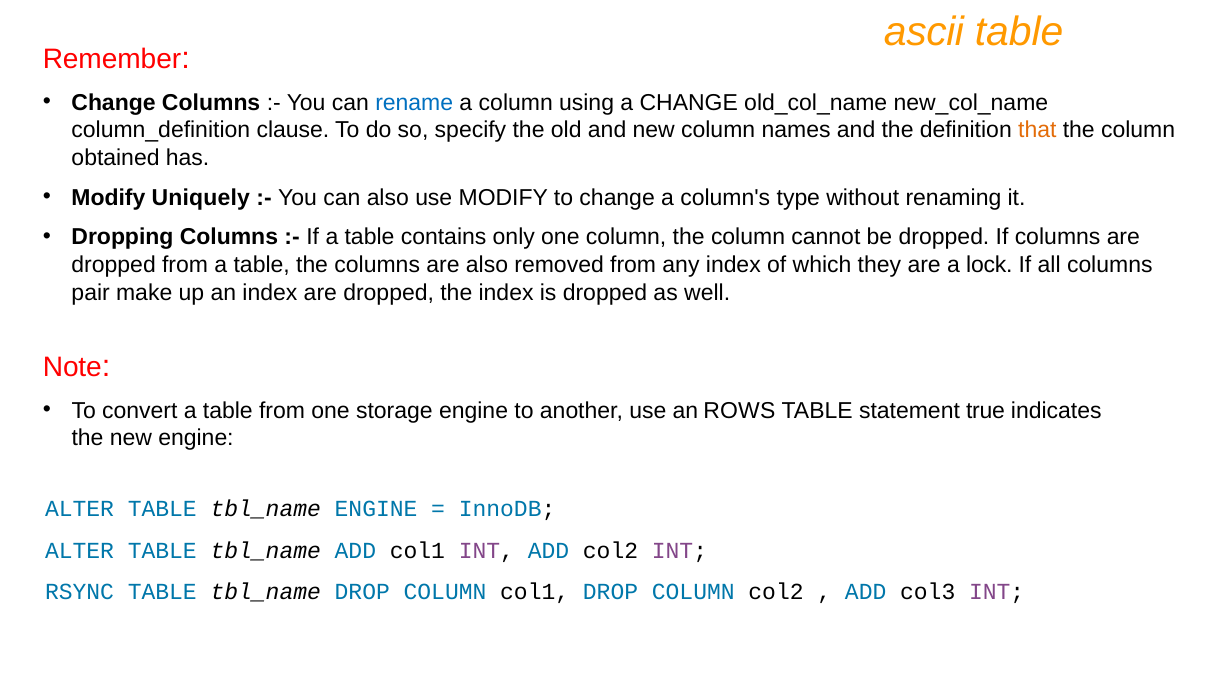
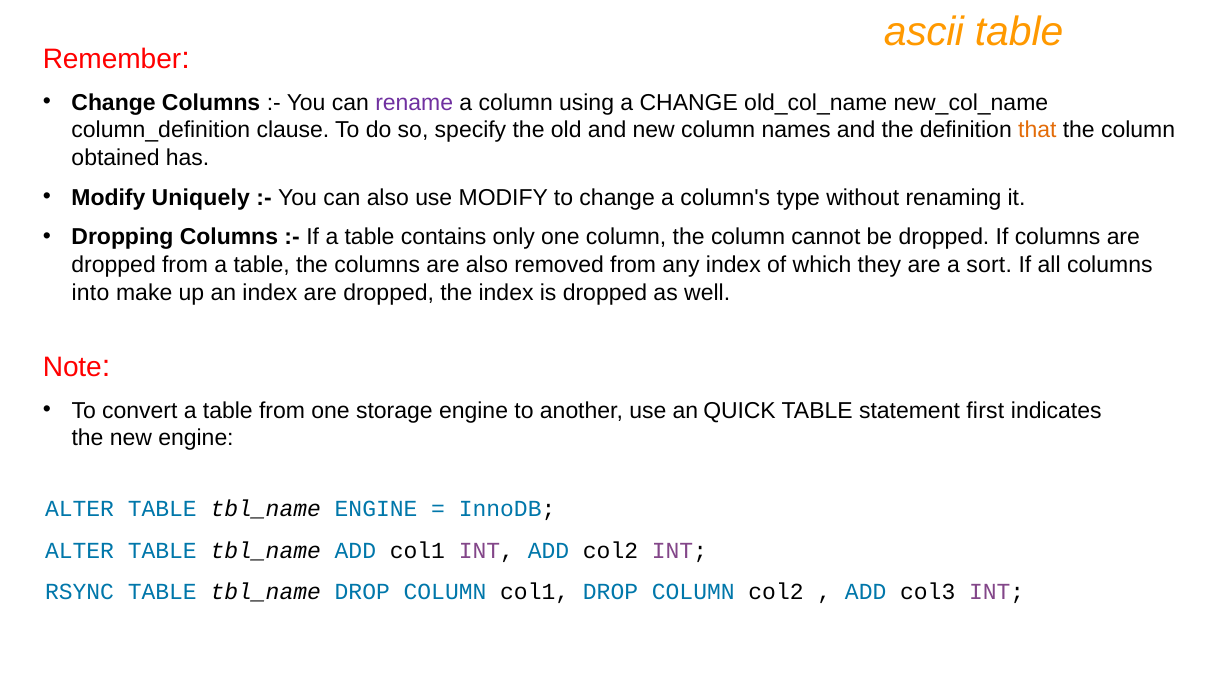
rename colour: blue -> purple
lock: lock -> sort
pair: pair -> into
ROWS: ROWS -> QUICK
true: true -> first
